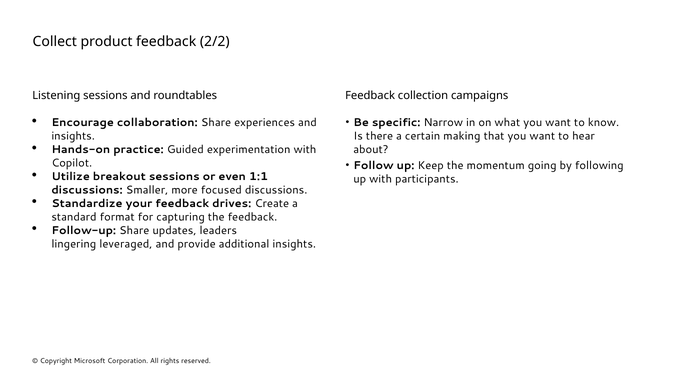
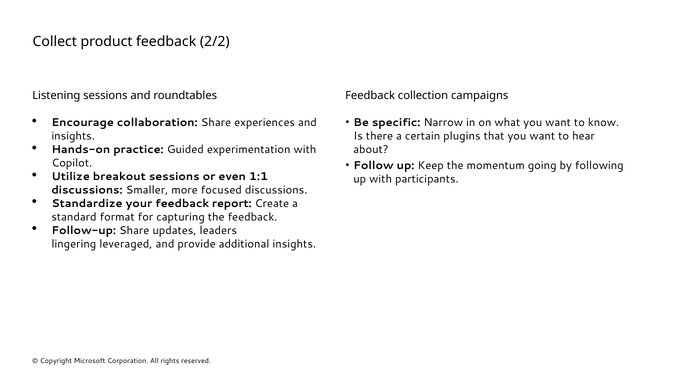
making: making -> plugins
drives: drives -> report
